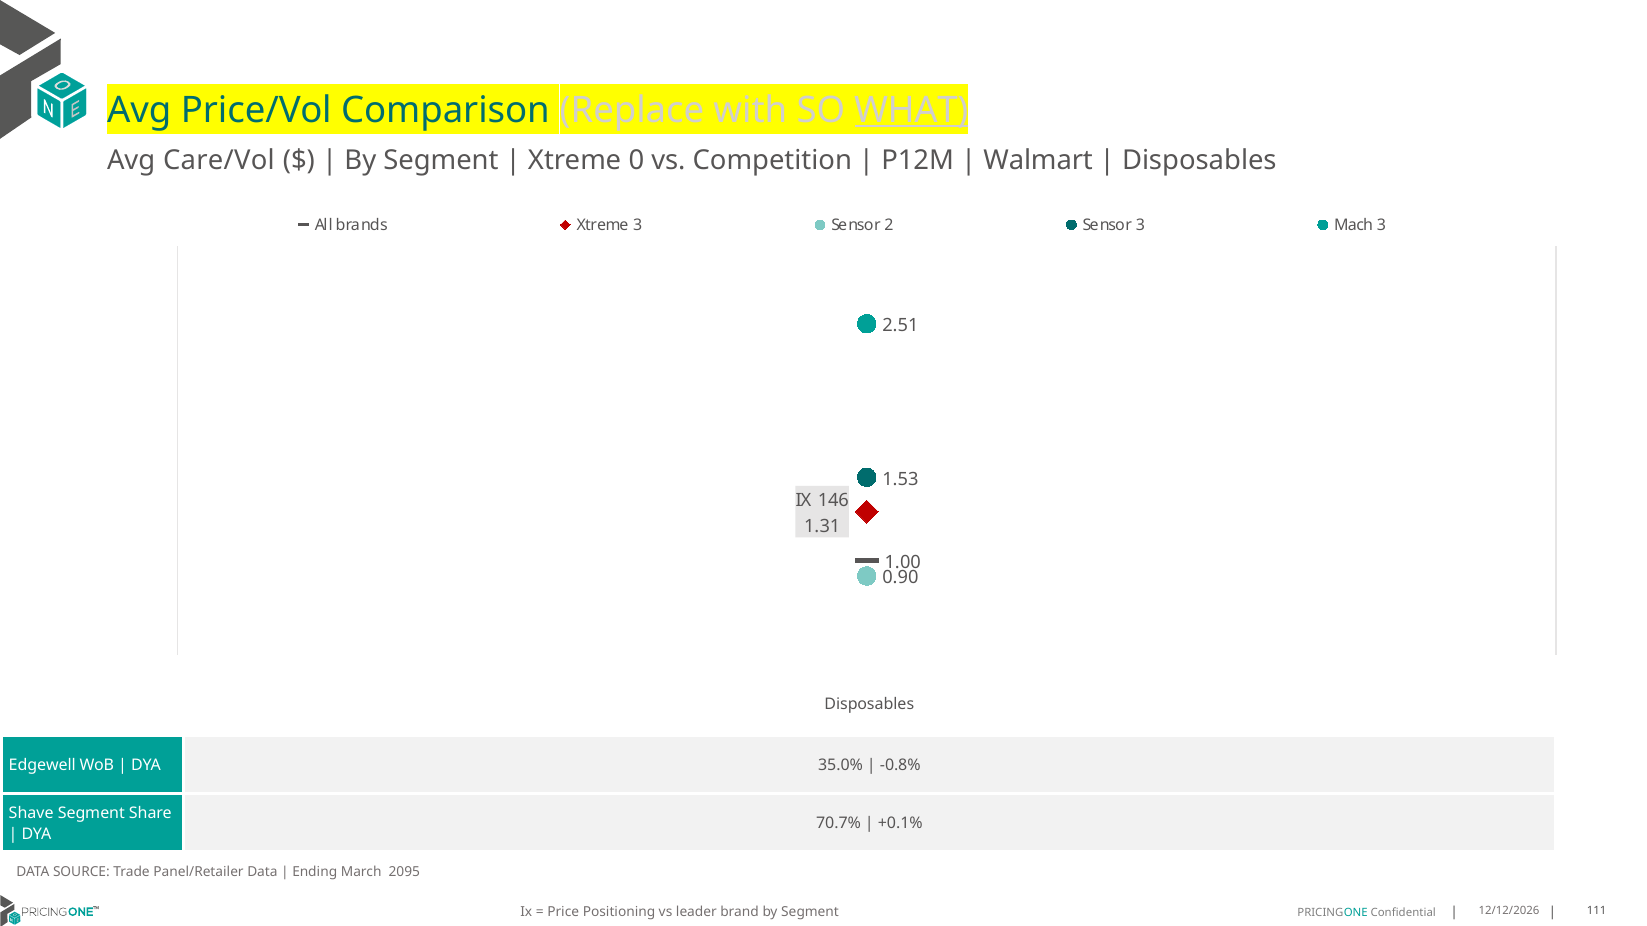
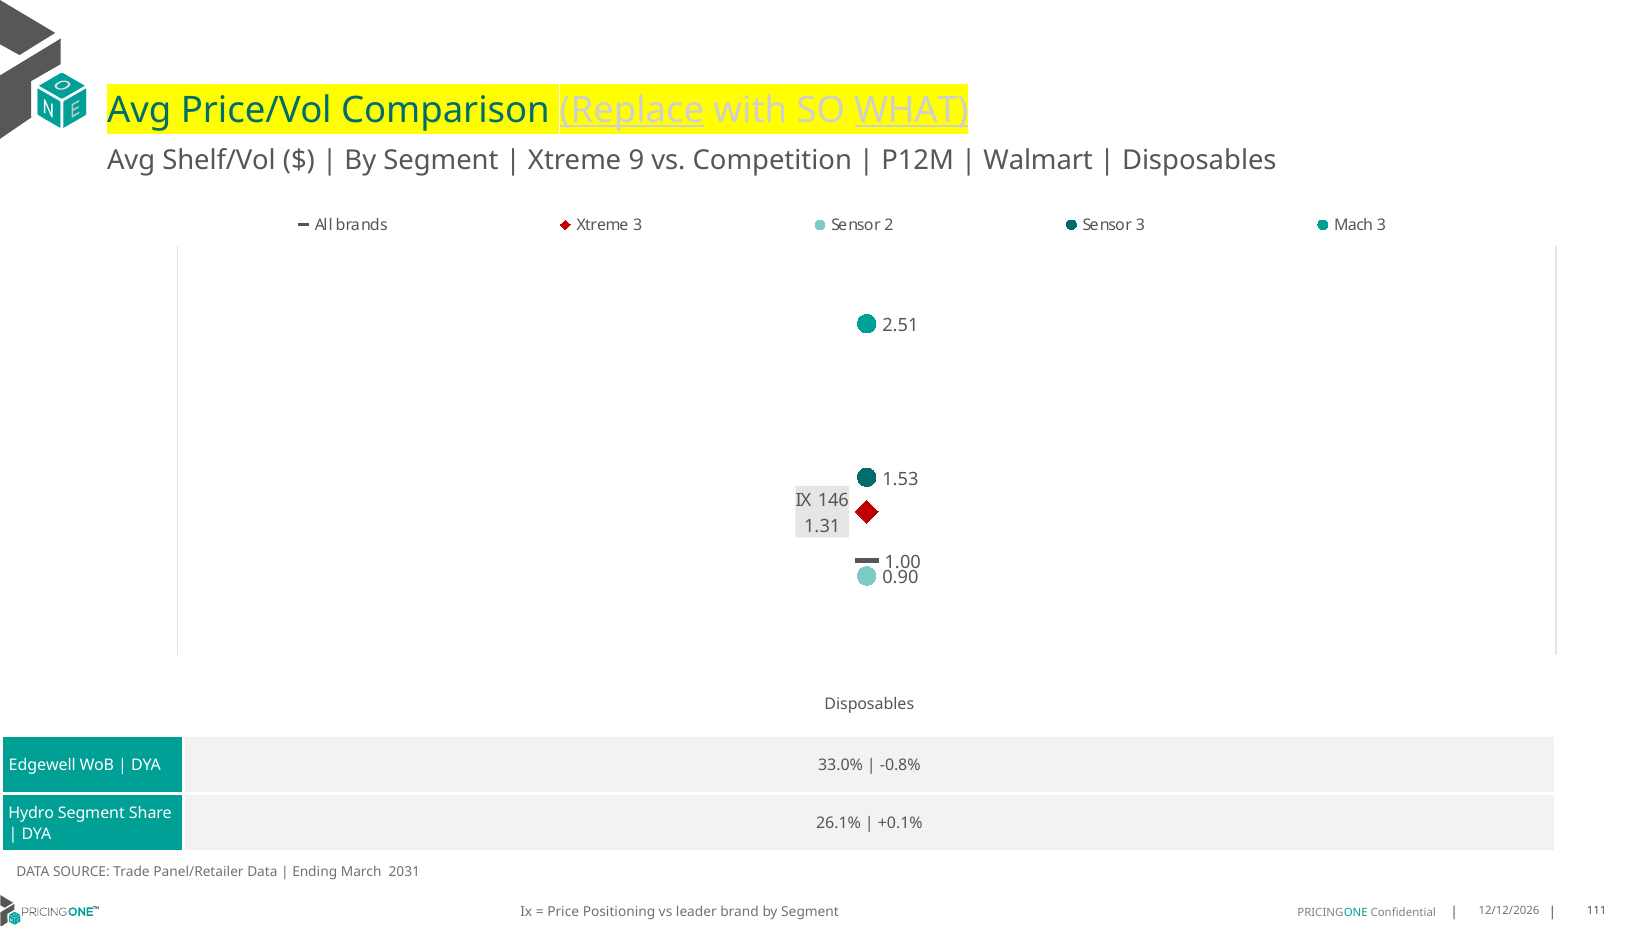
Replace underline: none -> present
Care/Vol: Care/Vol -> Shelf/Vol
0: 0 -> 9
35.0%: 35.0% -> 33.0%
Shave: Shave -> Hydro
70.7%: 70.7% -> 26.1%
2095: 2095 -> 2031
